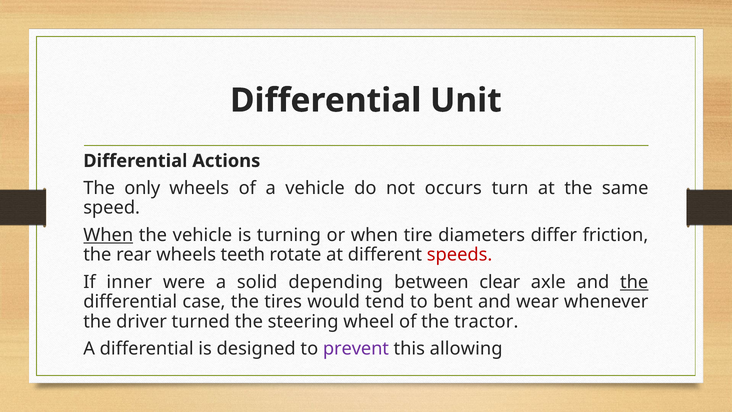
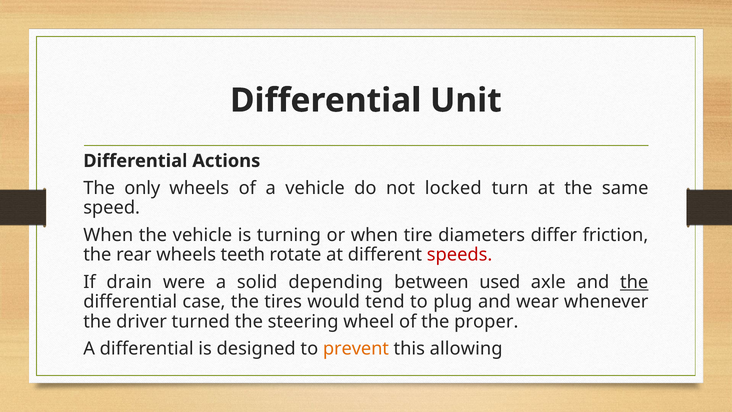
occurs: occurs -> locked
When at (108, 235) underline: present -> none
inner: inner -> drain
clear: clear -> used
bent: bent -> plug
tractor: tractor -> proper
prevent colour: purple -> orange
